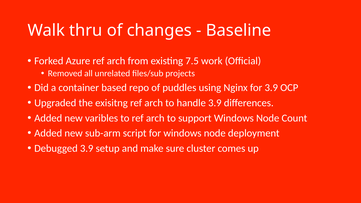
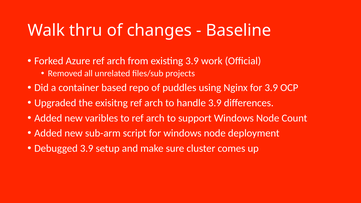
existing 7.5: 7.5 -> 3.9
